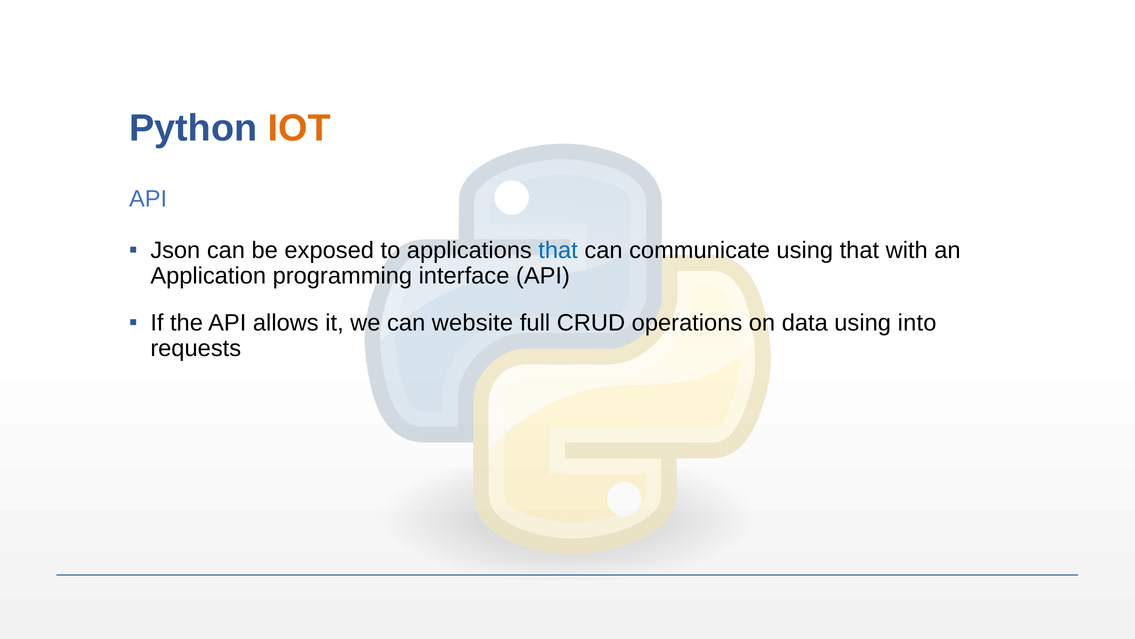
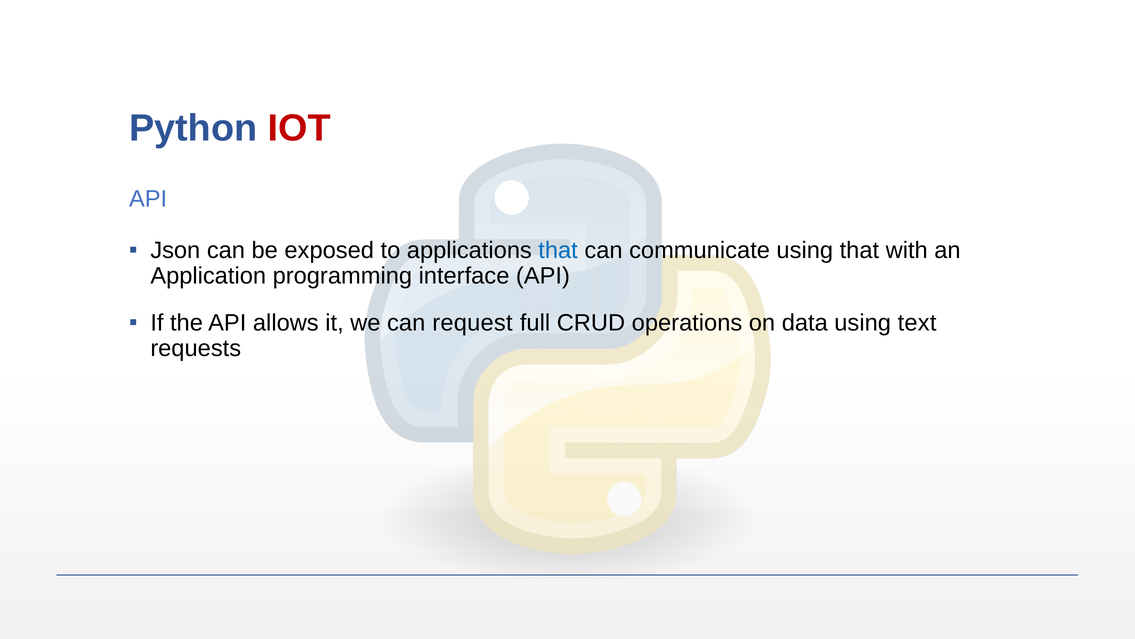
IOT colour: orange -> red
website: website -> request
into: into -> text
